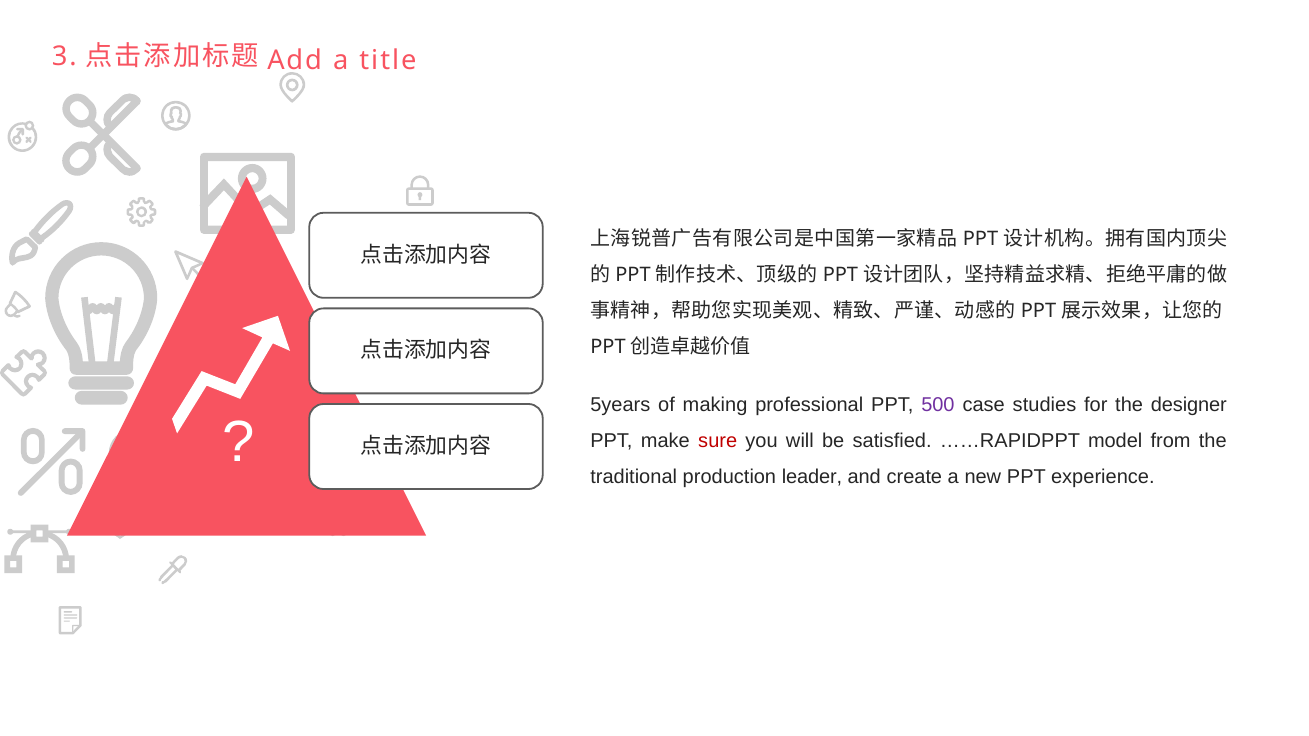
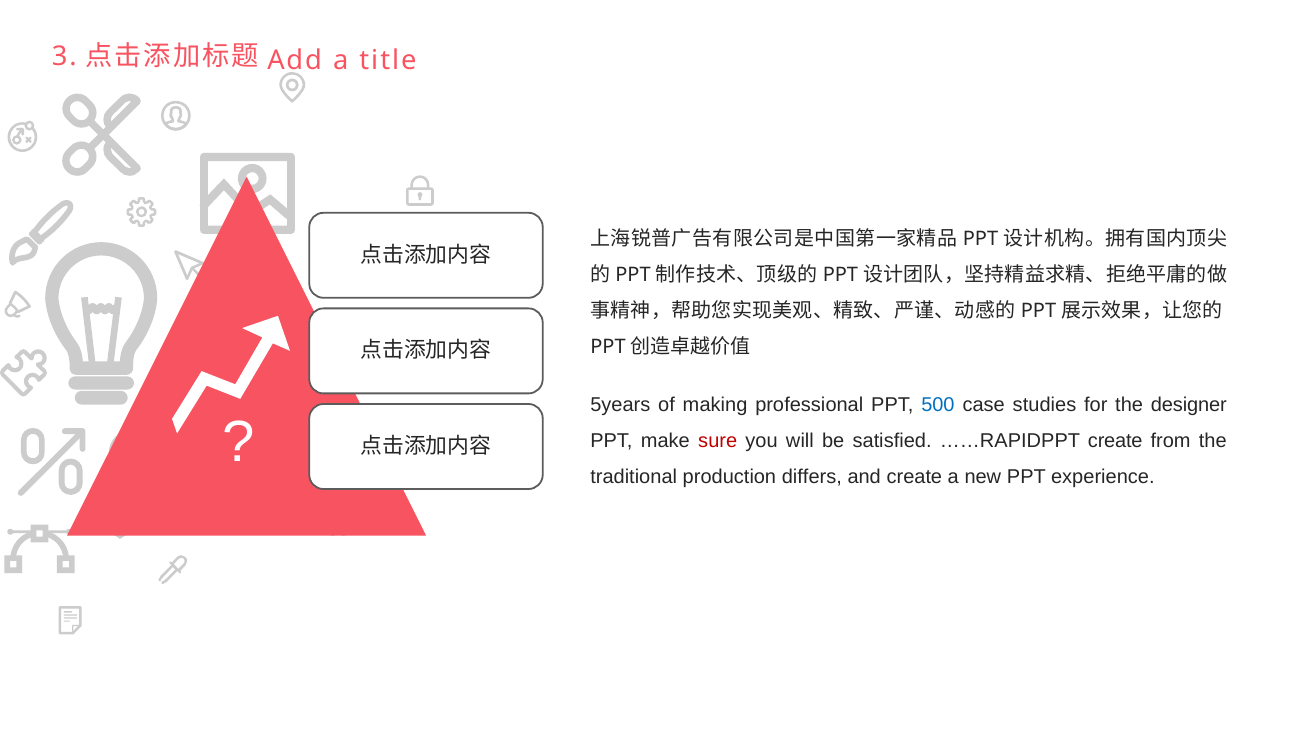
500 colour: purple -> blue
……RAPIDPPT model: model -> create
leader: leader -> differs
